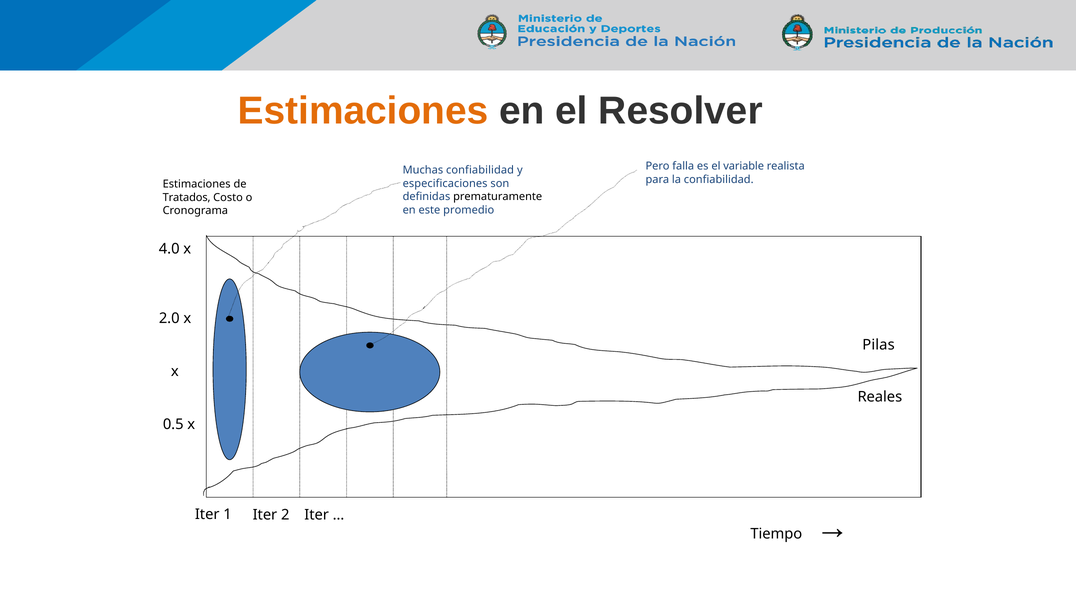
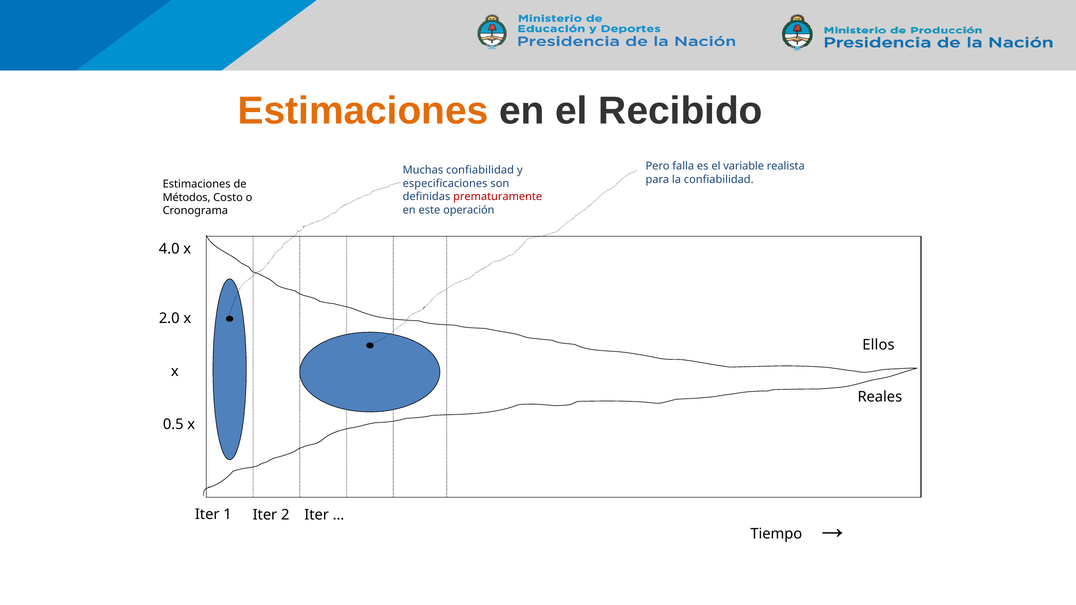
Resolver: Resolver -> Recibido
prematuramente colour: black -> red
Tratados: Tratados -> Métodos
promedio: promedio -> operación
Pilas: Pilas -> Ellos
